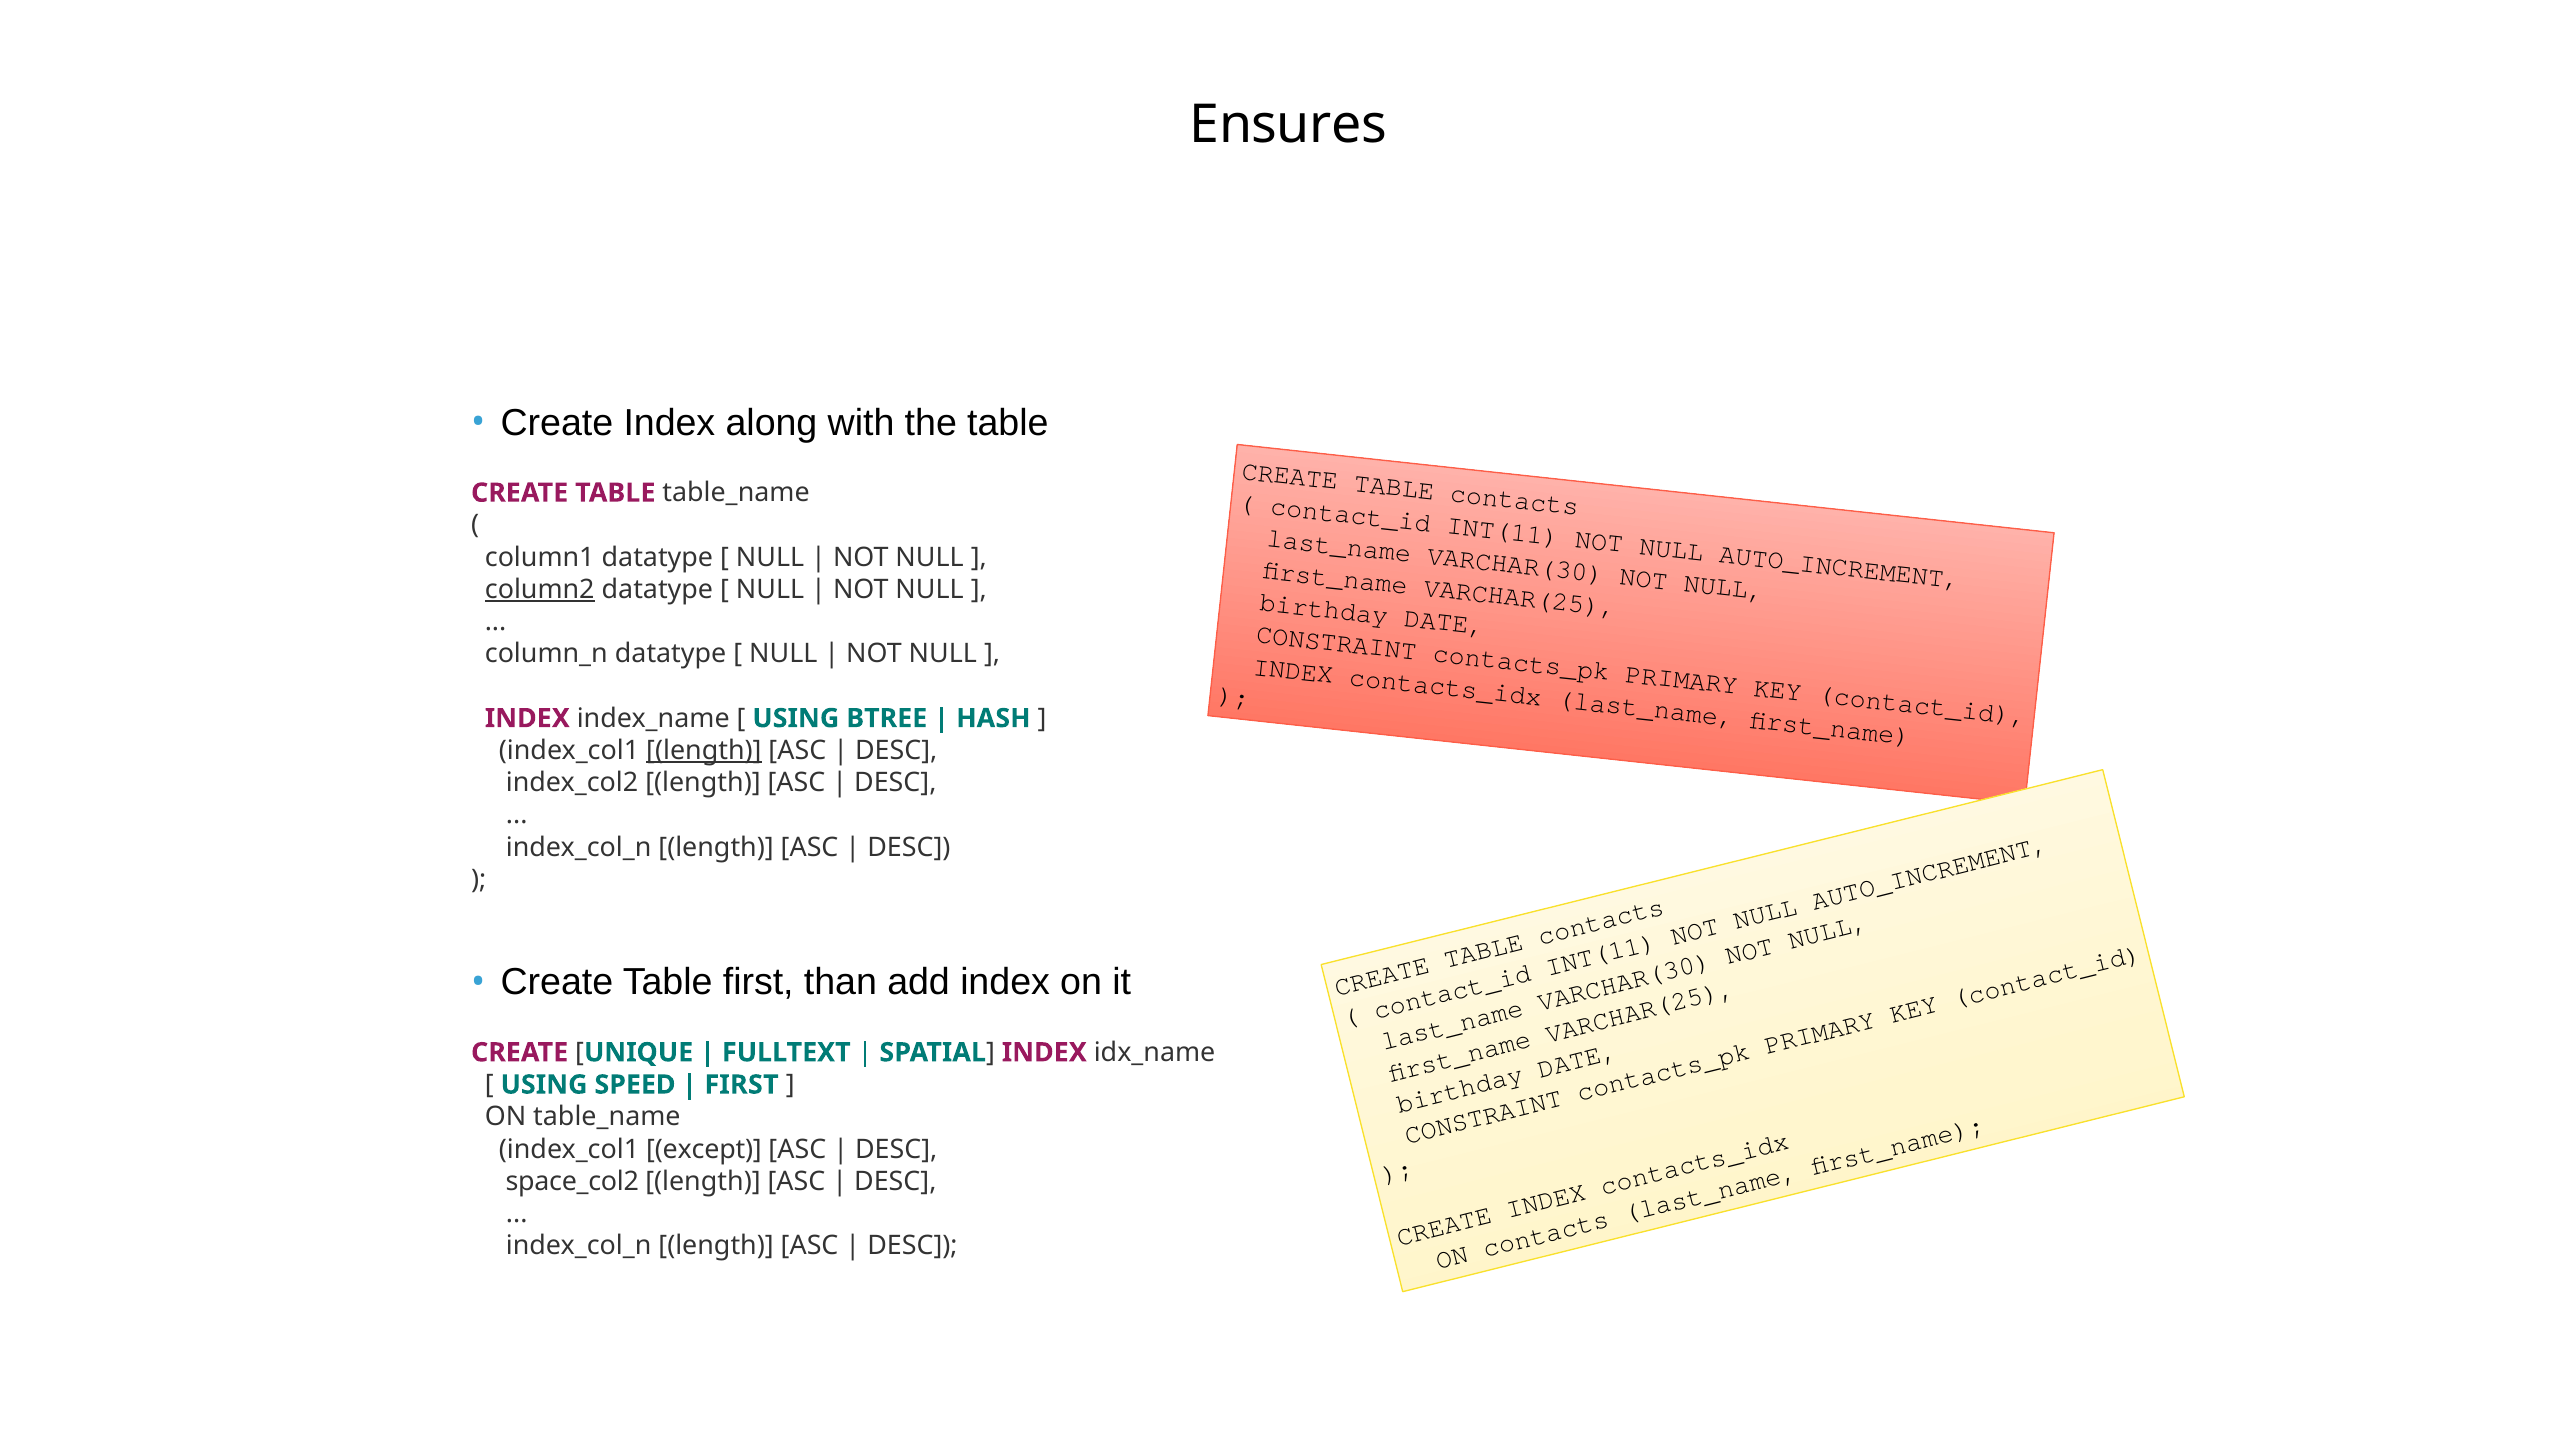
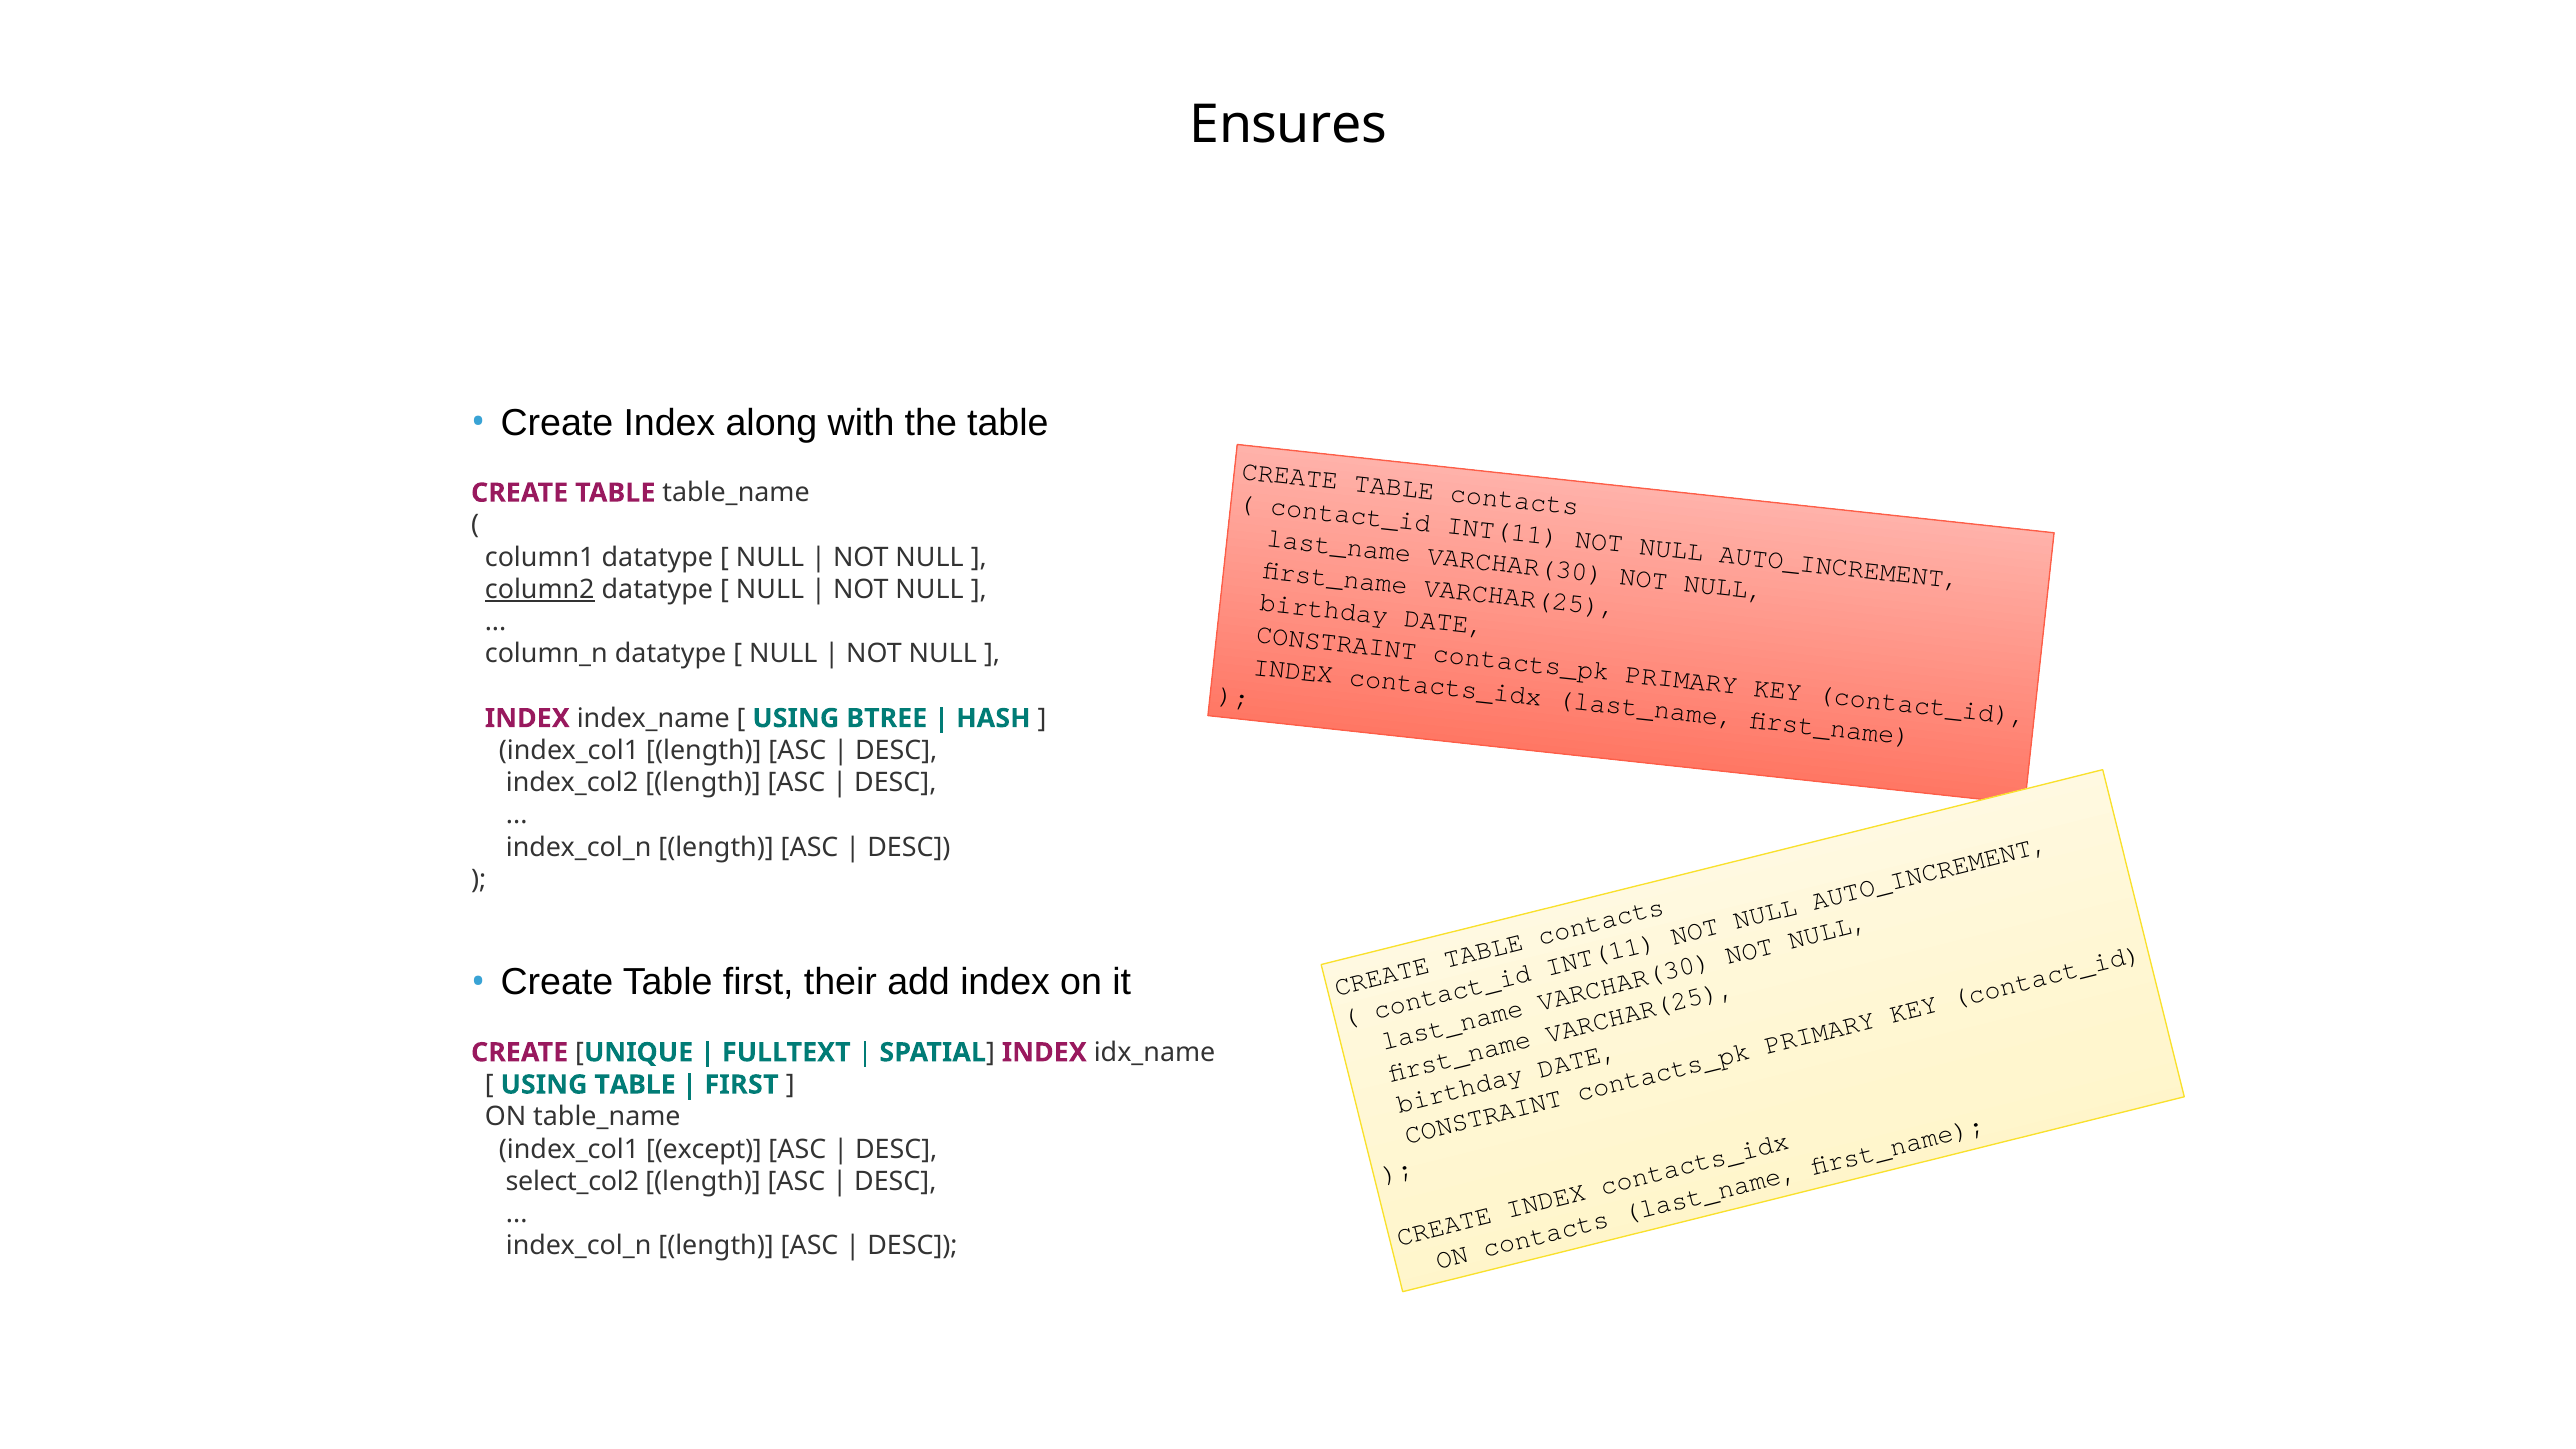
length at (704, 751) underline: present -> none
than: than -> their
USING SPEED: SPEED -> TABLE
space_col2: space_col2 -> select_col2
